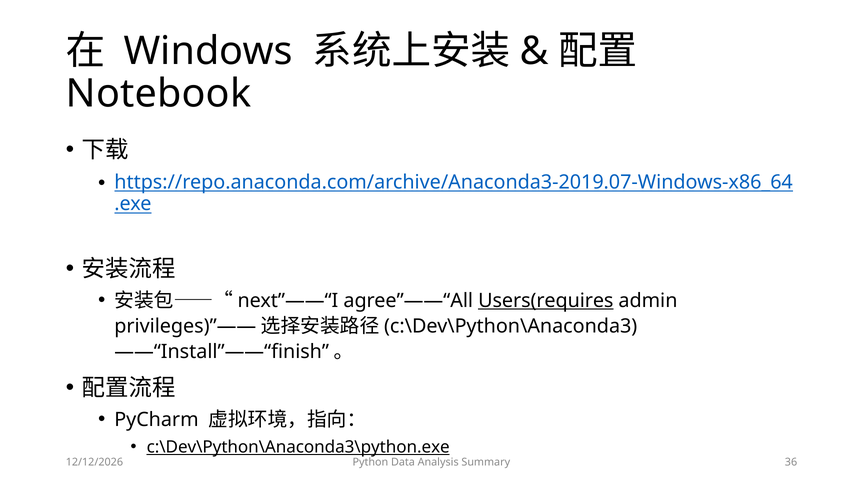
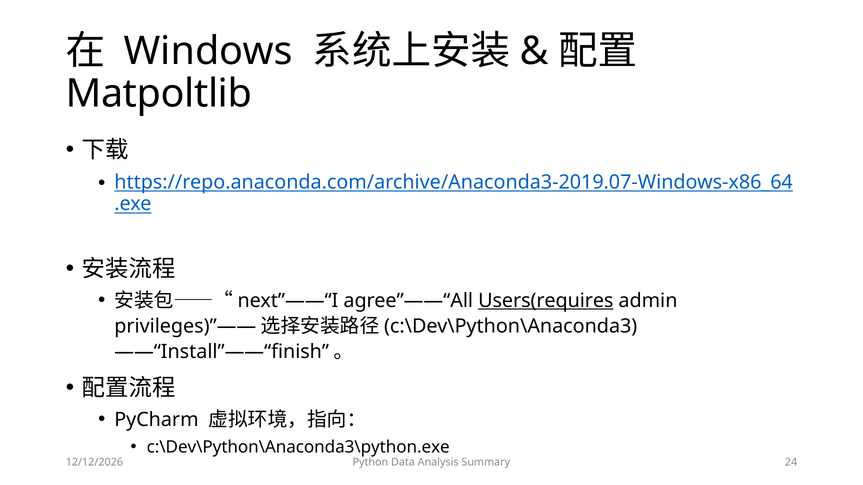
Notebook: Notebook -> Matpoltlib
c:\Dev\Python\Anaconda3\python.exe underline: present -> none
36: 36 -> 24
